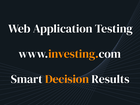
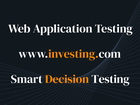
Decision Results: Results -> Testing
